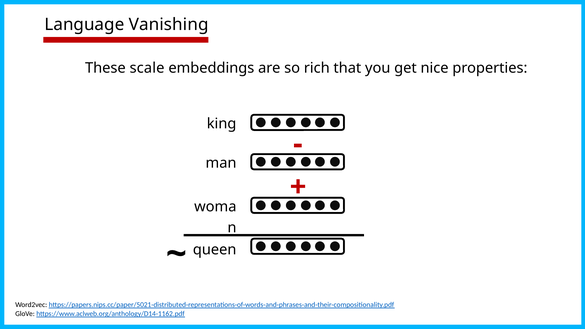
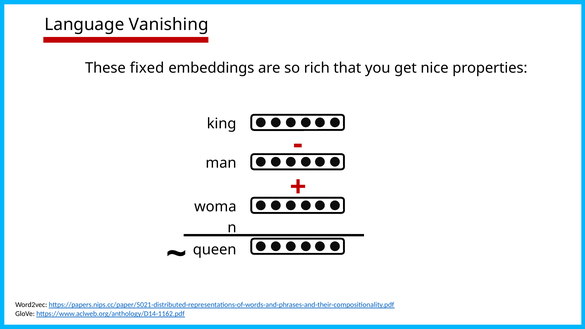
scale: scale -> fixed
